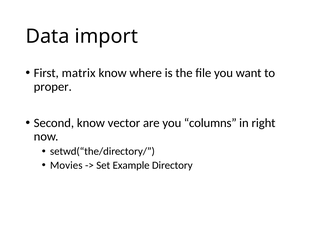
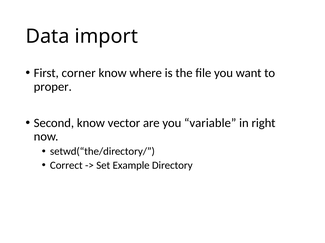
matrix: matrix -> corner
columns: columns -> variable
Movies: Movies -> Correct
